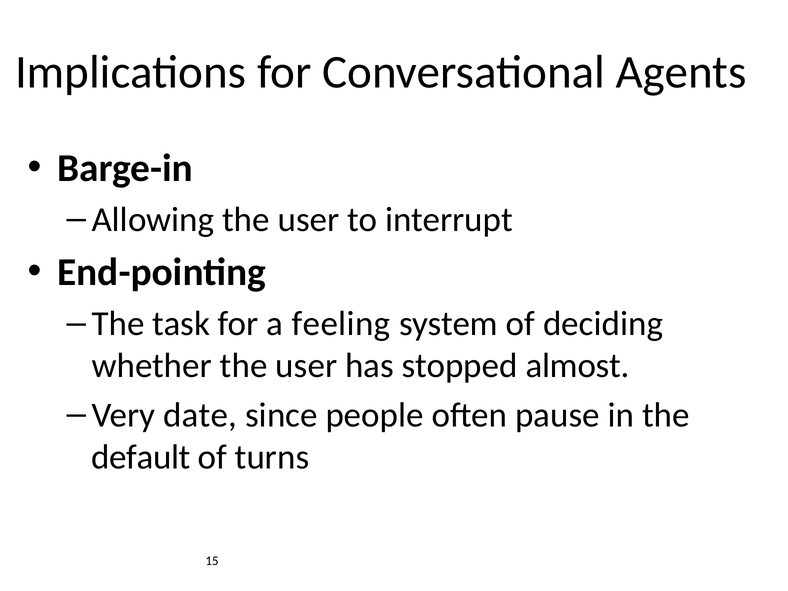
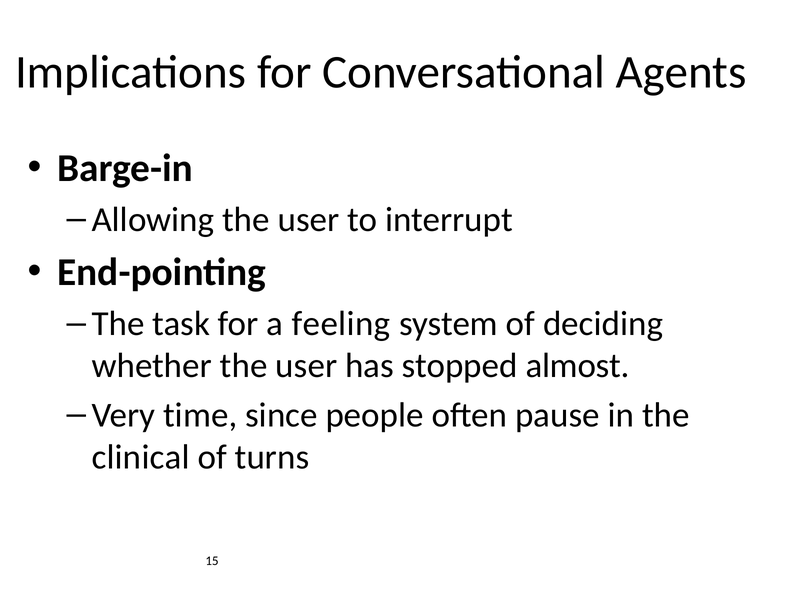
date: date -> time
default: default -> clinical
